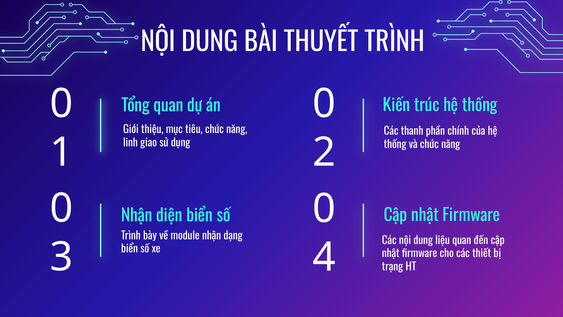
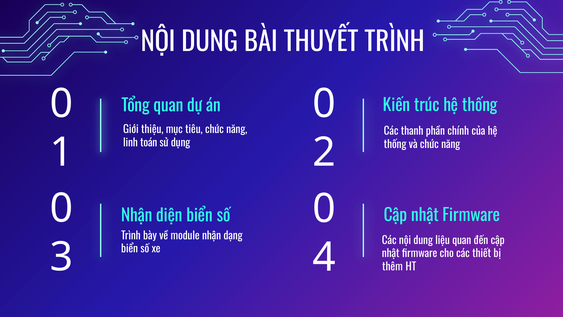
giao: giao -> toán
trạng: trạng -> thêm
